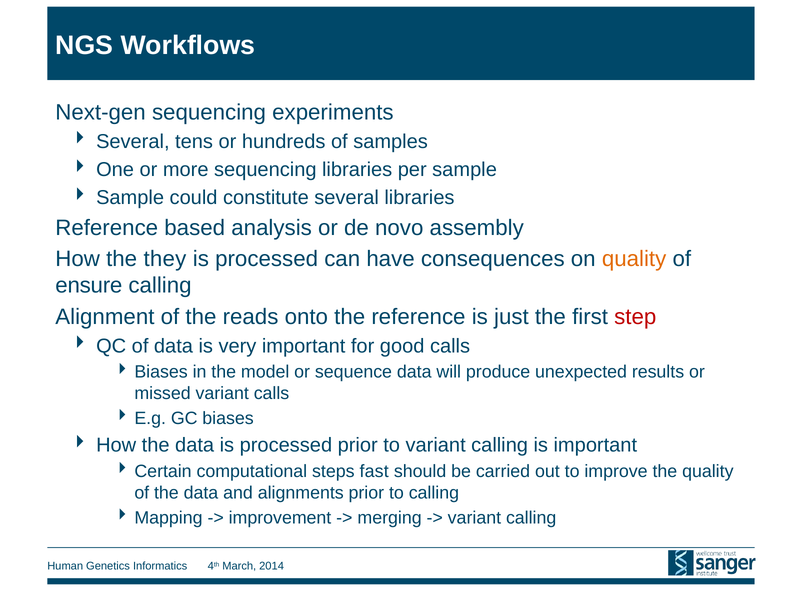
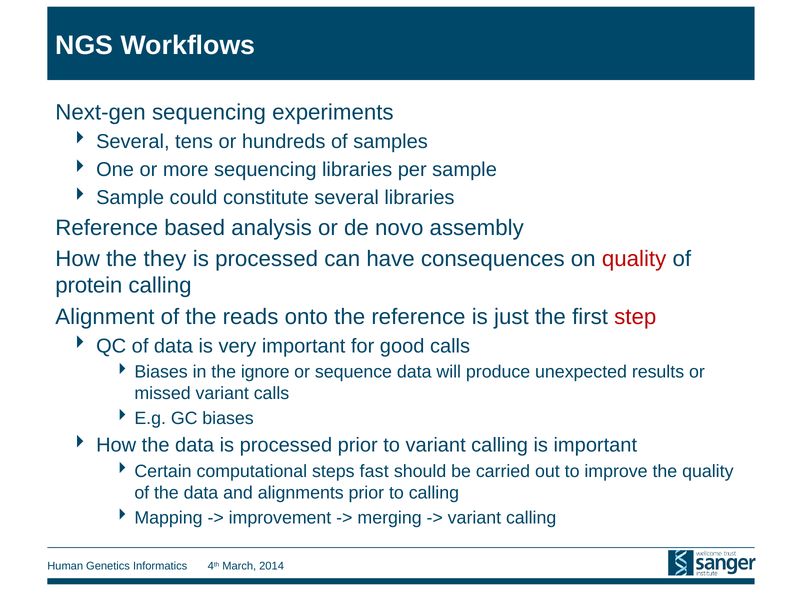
quality at (634, 259) colour: orange -> red
ensure: ensure -> protein
model: model -> ignore
